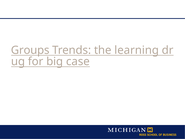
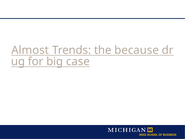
Groups: Groups -> Almost
learning: learning -> because
